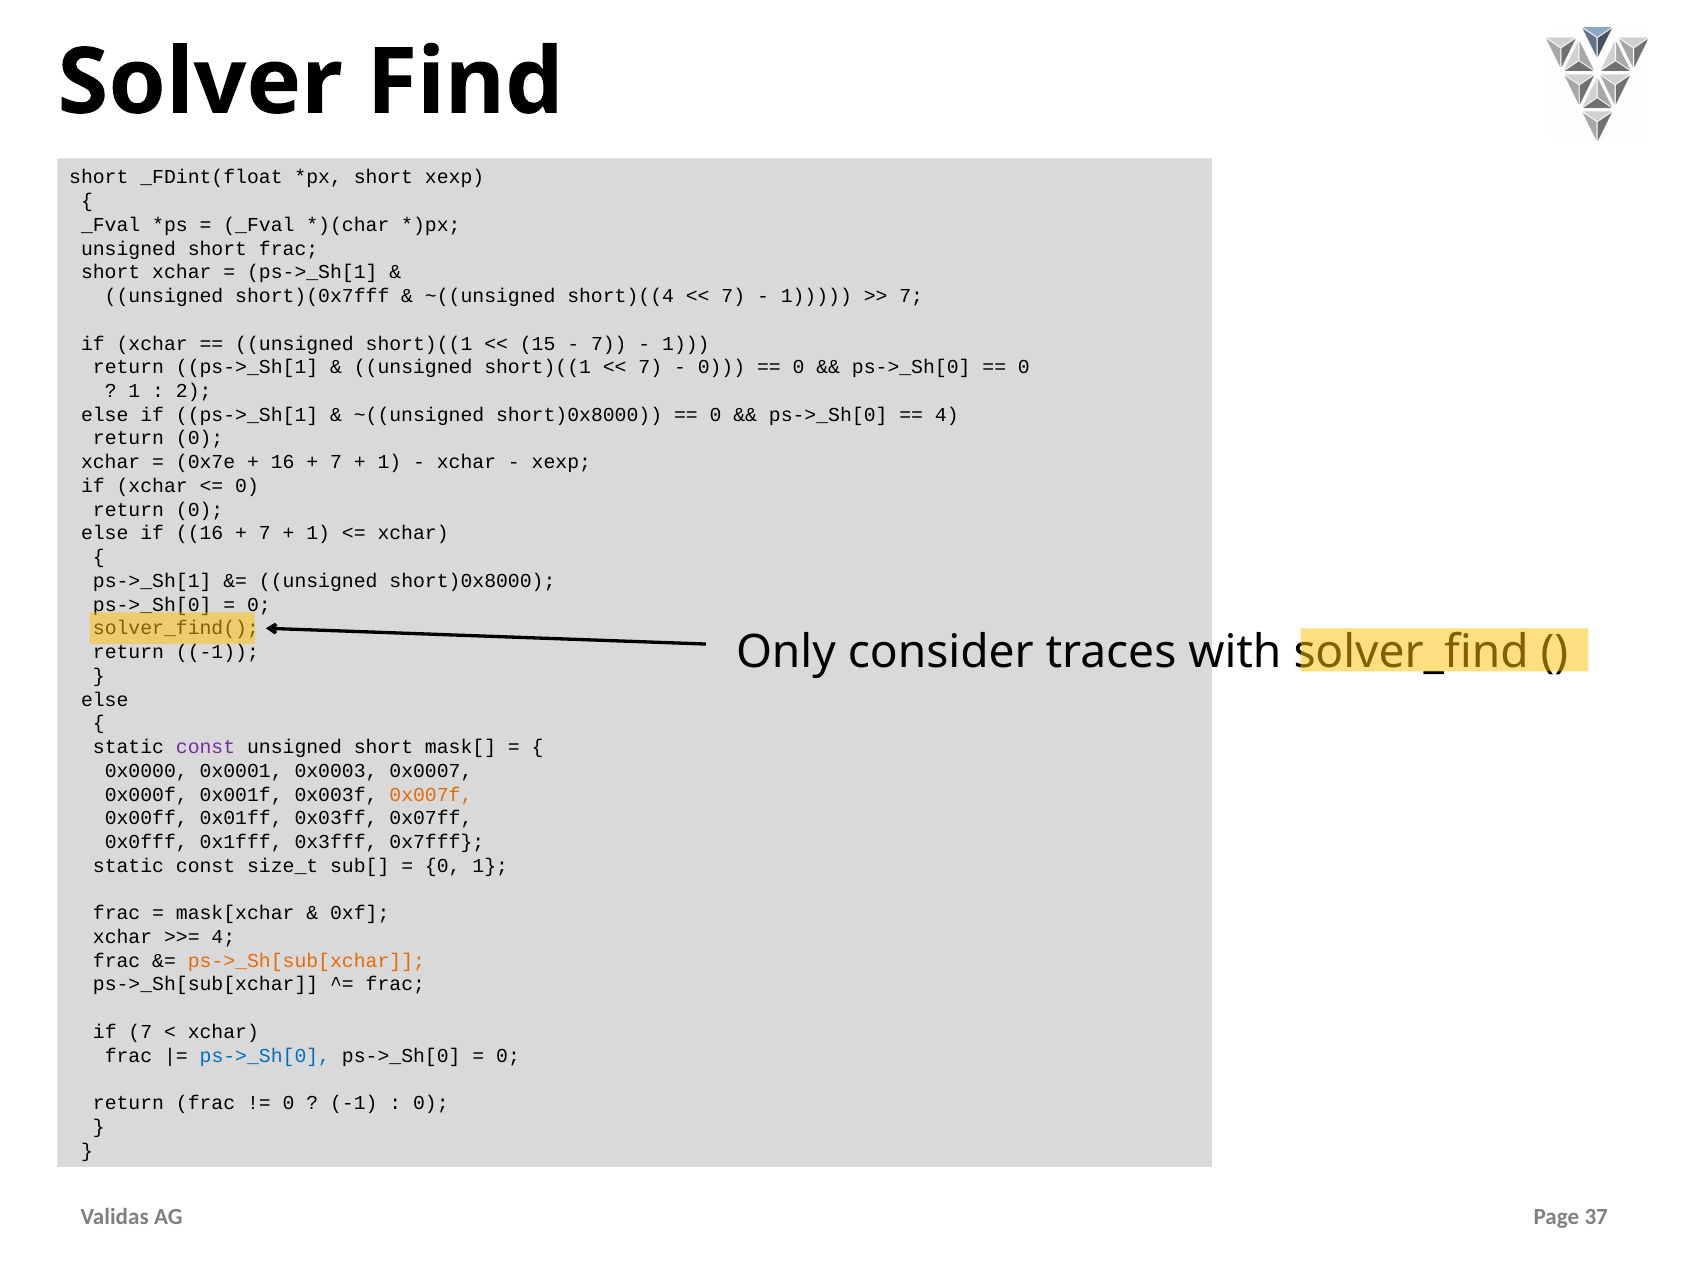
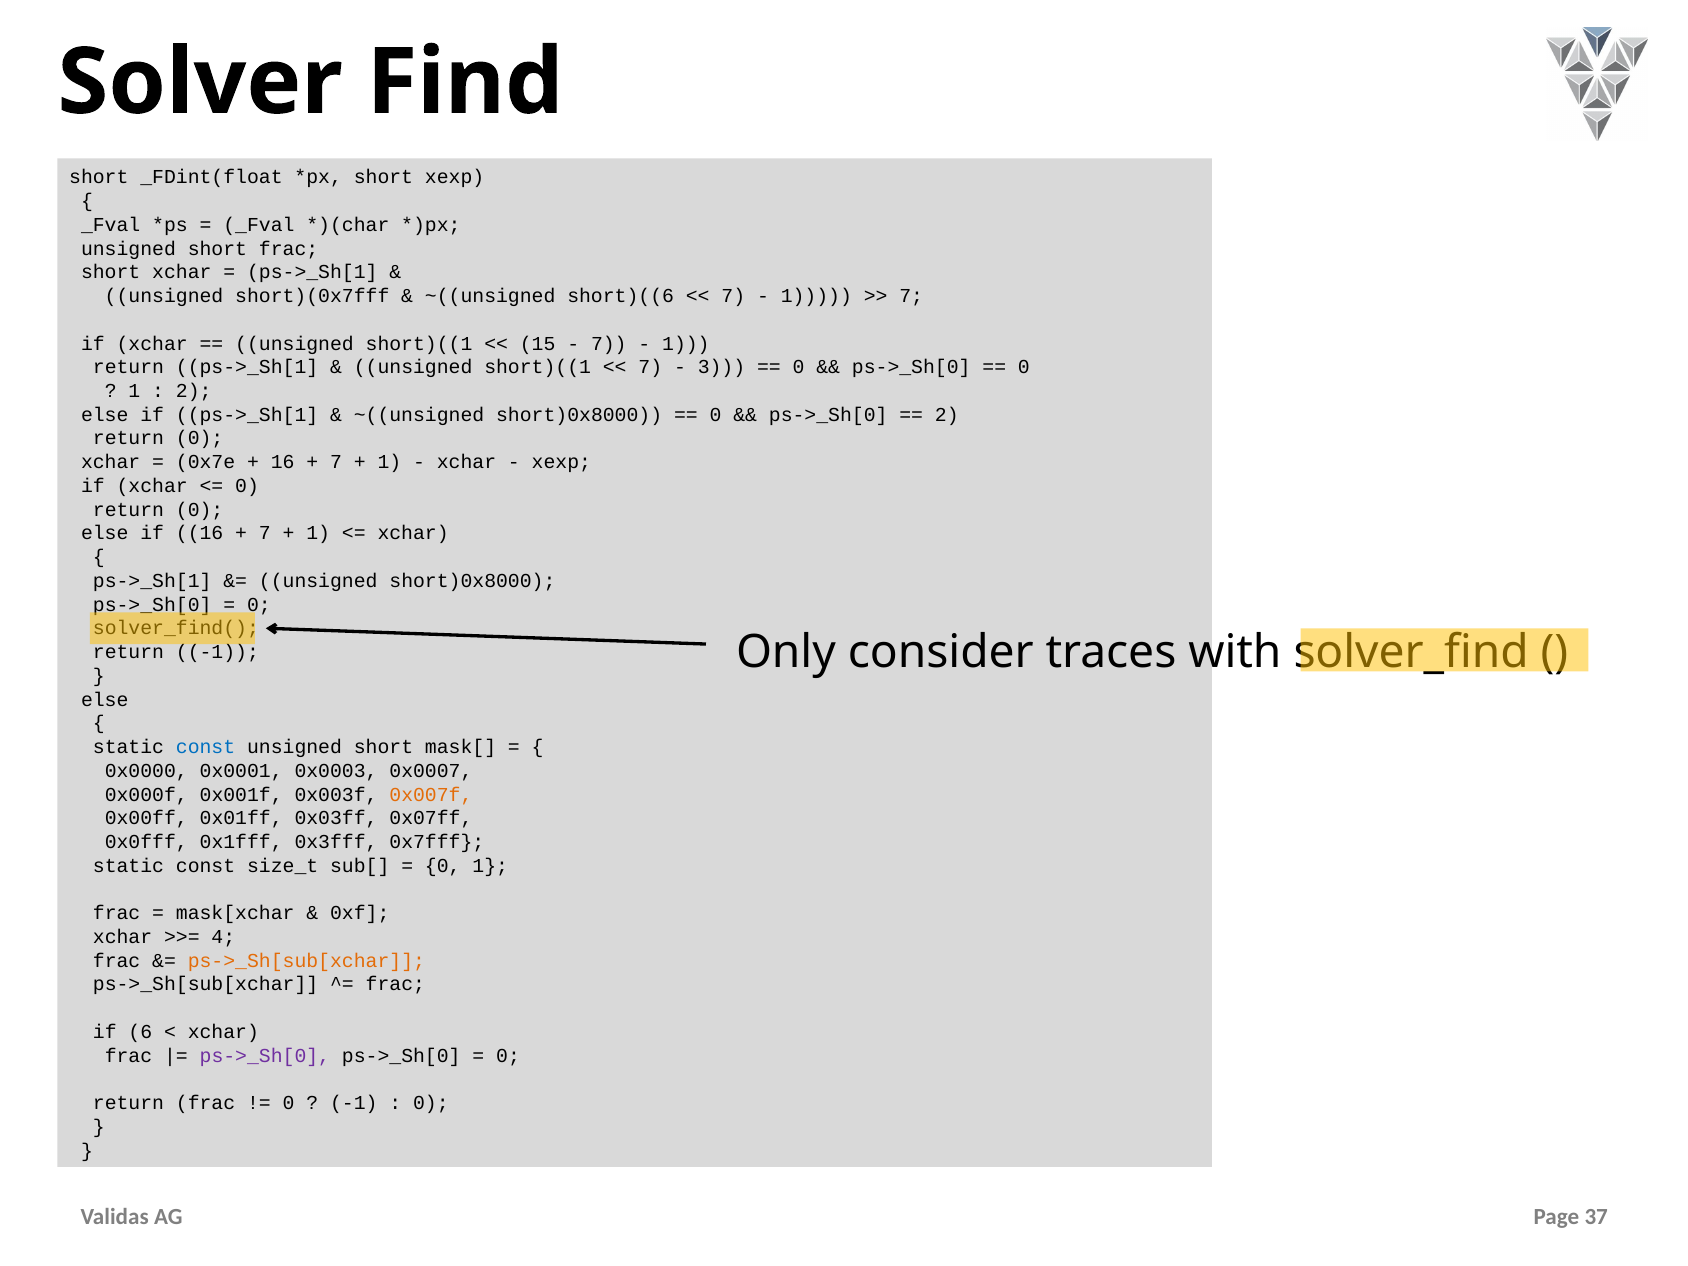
short)((4: short)((4 -> short)((6
0 at (721, 367): 0 -> 3
4 at (947, 415): 4 -> 2
const at (206, 747) colour: purple -> blue
if 7: 7 -> 6
ps->_Sh[0 at (265, 1056) colour: blue -> purple
